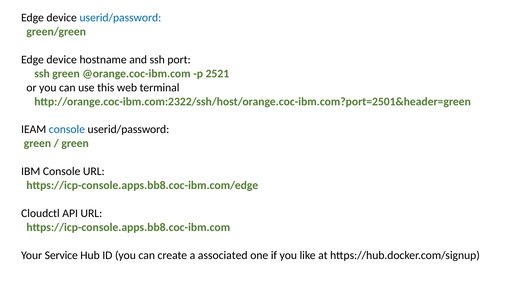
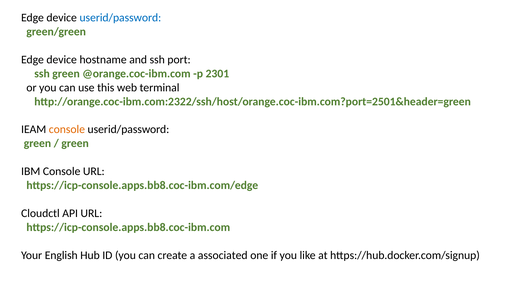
2521: 2521 -> 2301
console at (67, 129) colour: blue -> orange
Service: Service -> English
